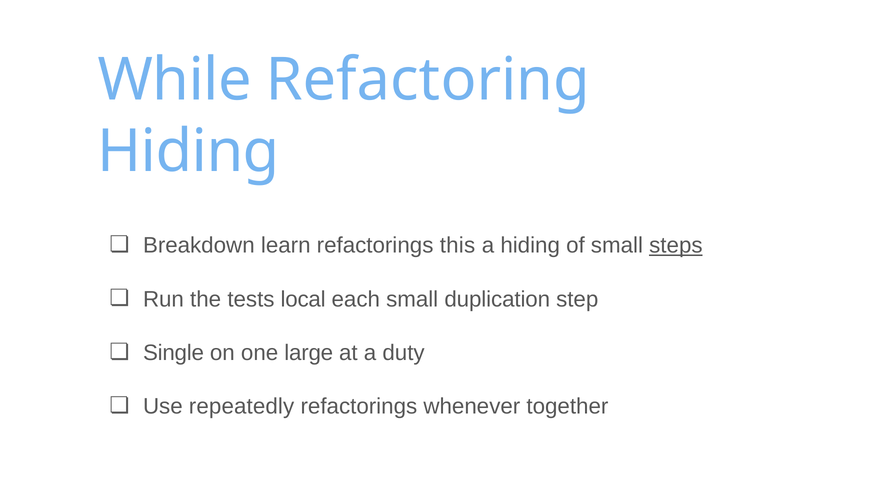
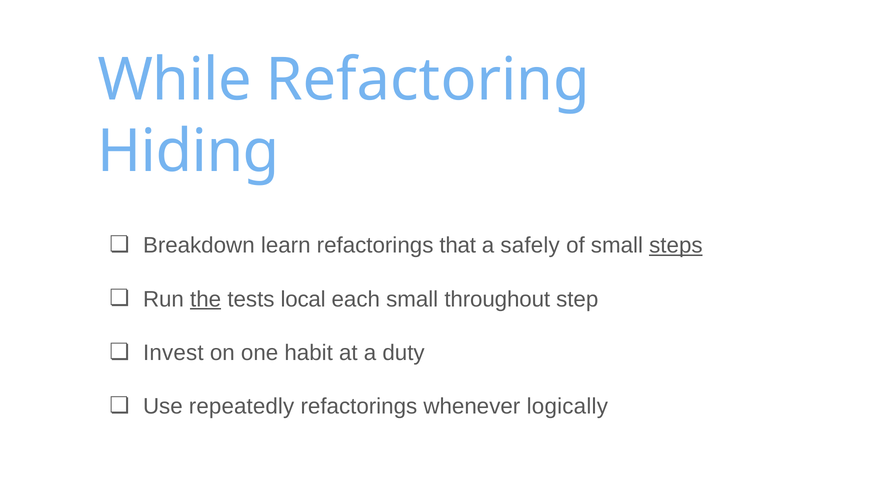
this: this -> that
a hiding: hiding -> safely
the underline: none -> present
duplication: duplication -> throughout
Single: Single -> Invest
large: large -> habit
together: together -> logically
